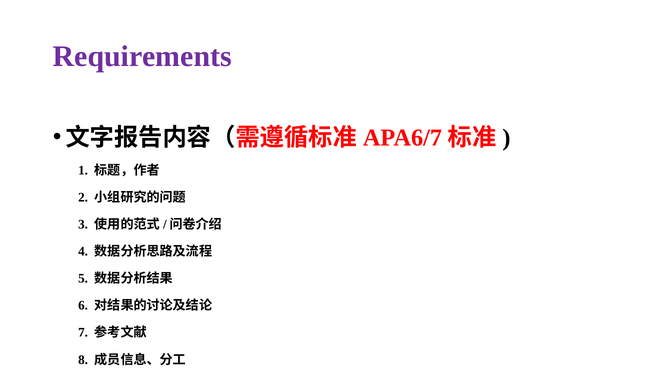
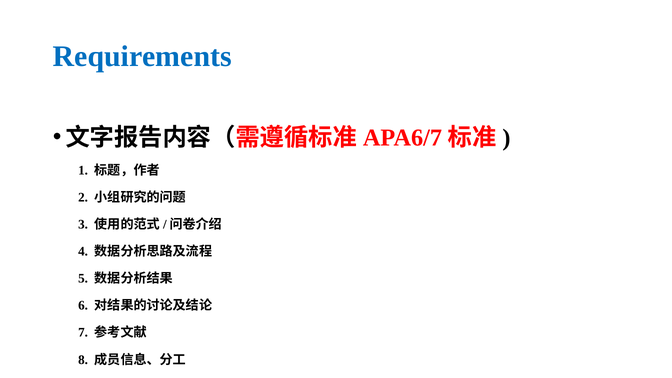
Requirements colour: purple -> blue
